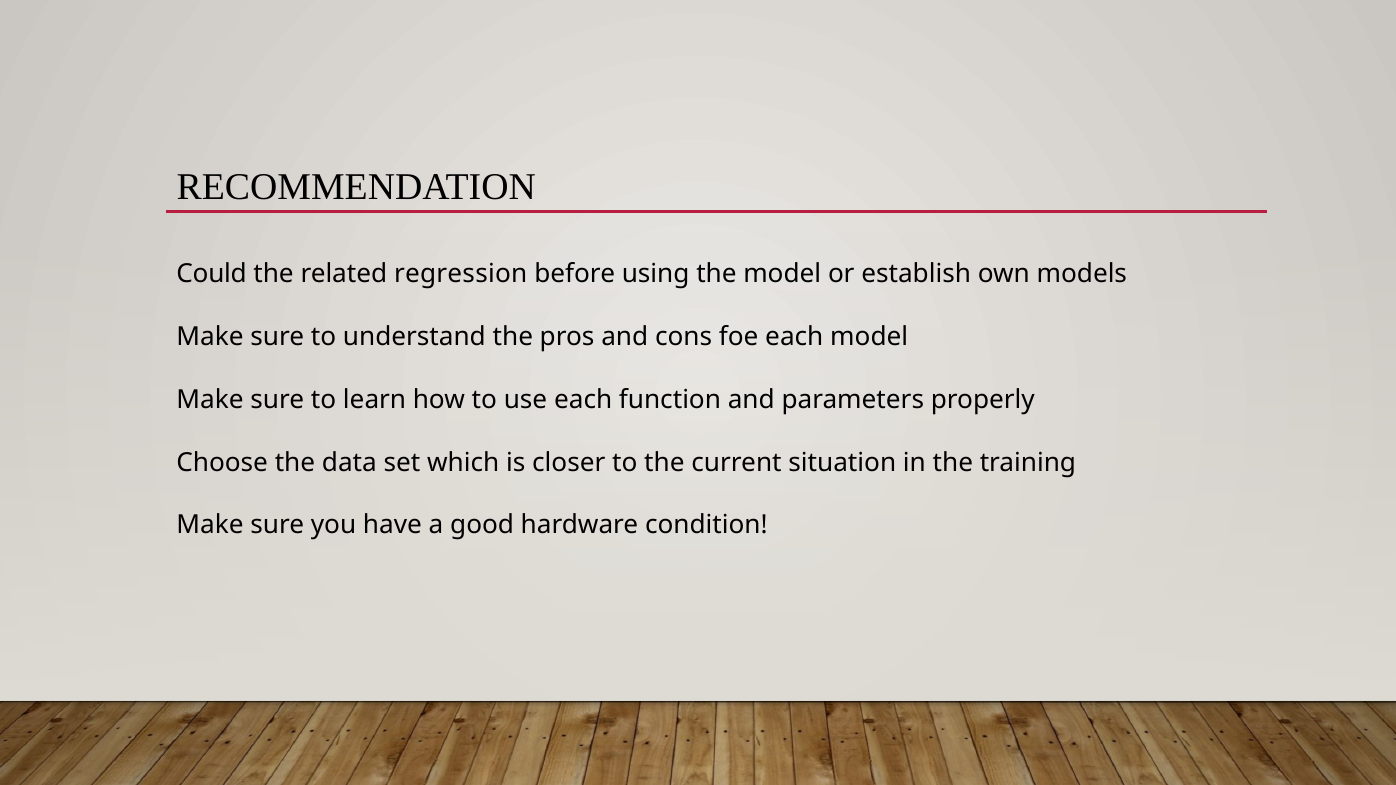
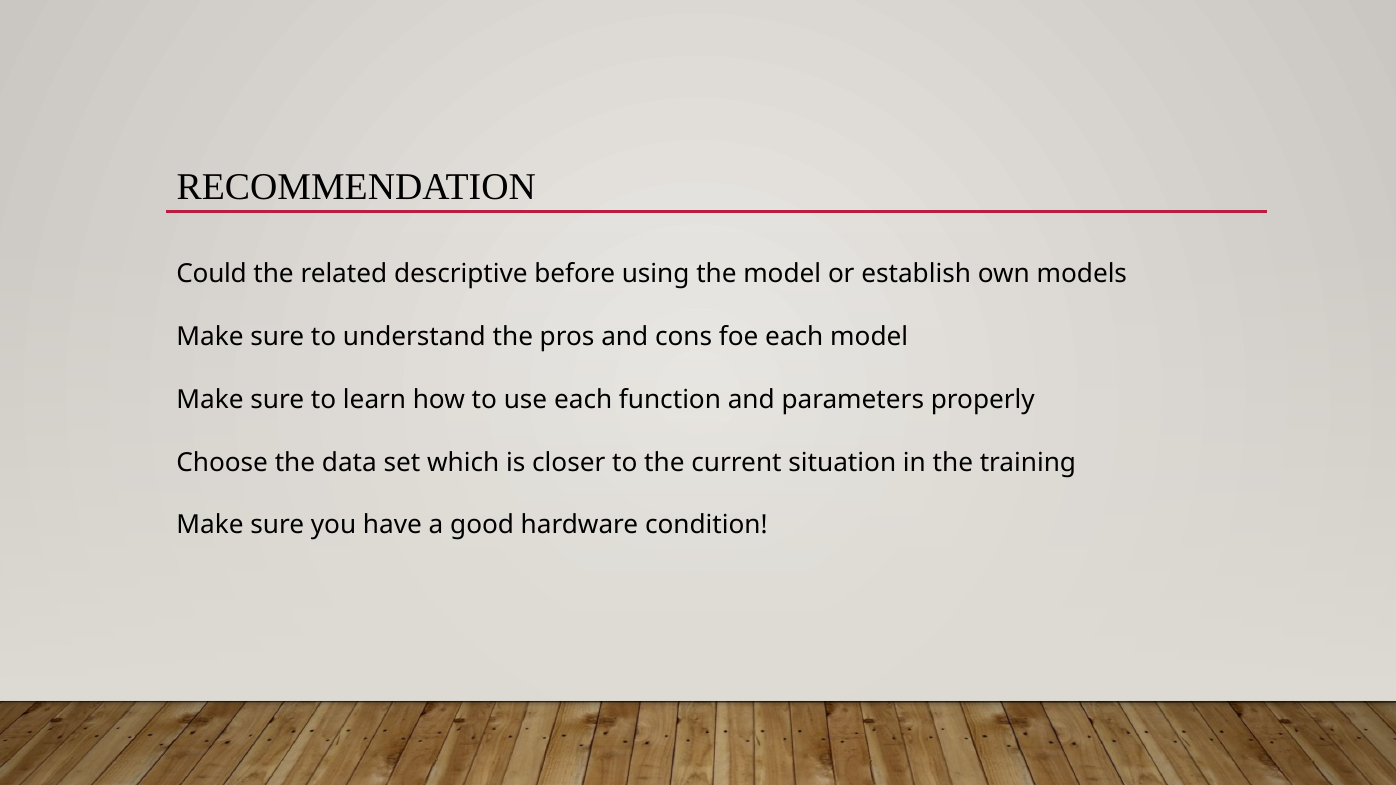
regression: regression -> descriptive
